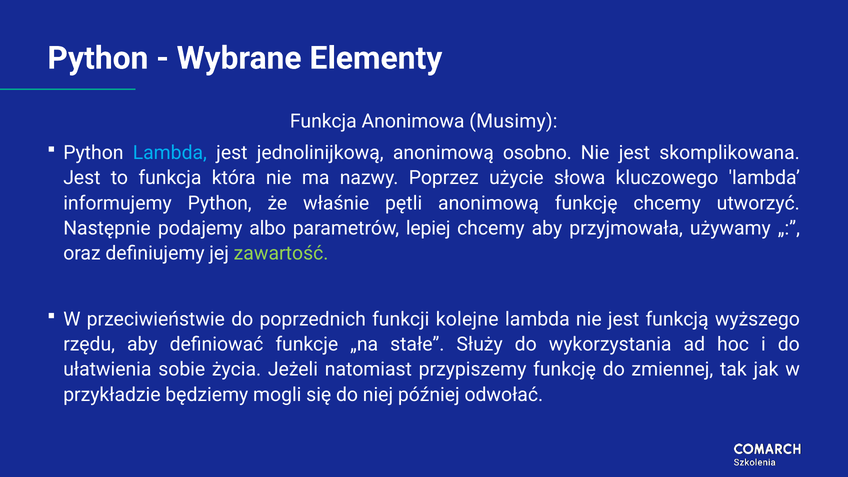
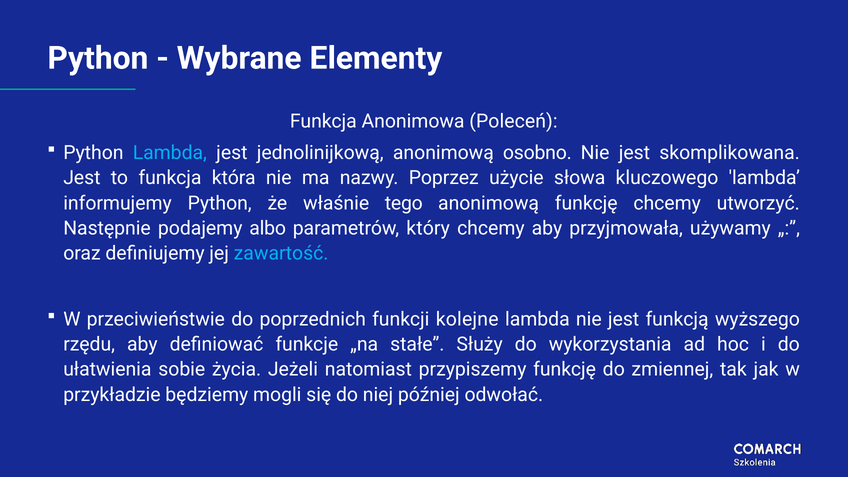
Musimy: Musimy -> Poleceń
pętli: pętli -> tego
lepiej: lepiej -> który
zawartość colour: light green -> light blue
